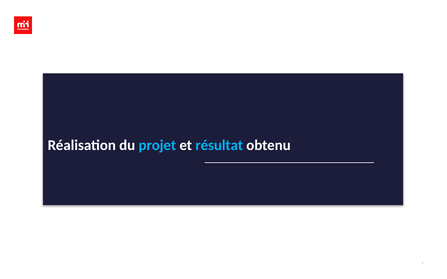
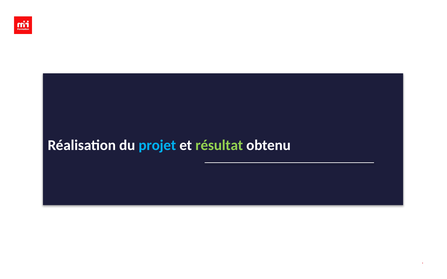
résultat colour: light blue -> light green
